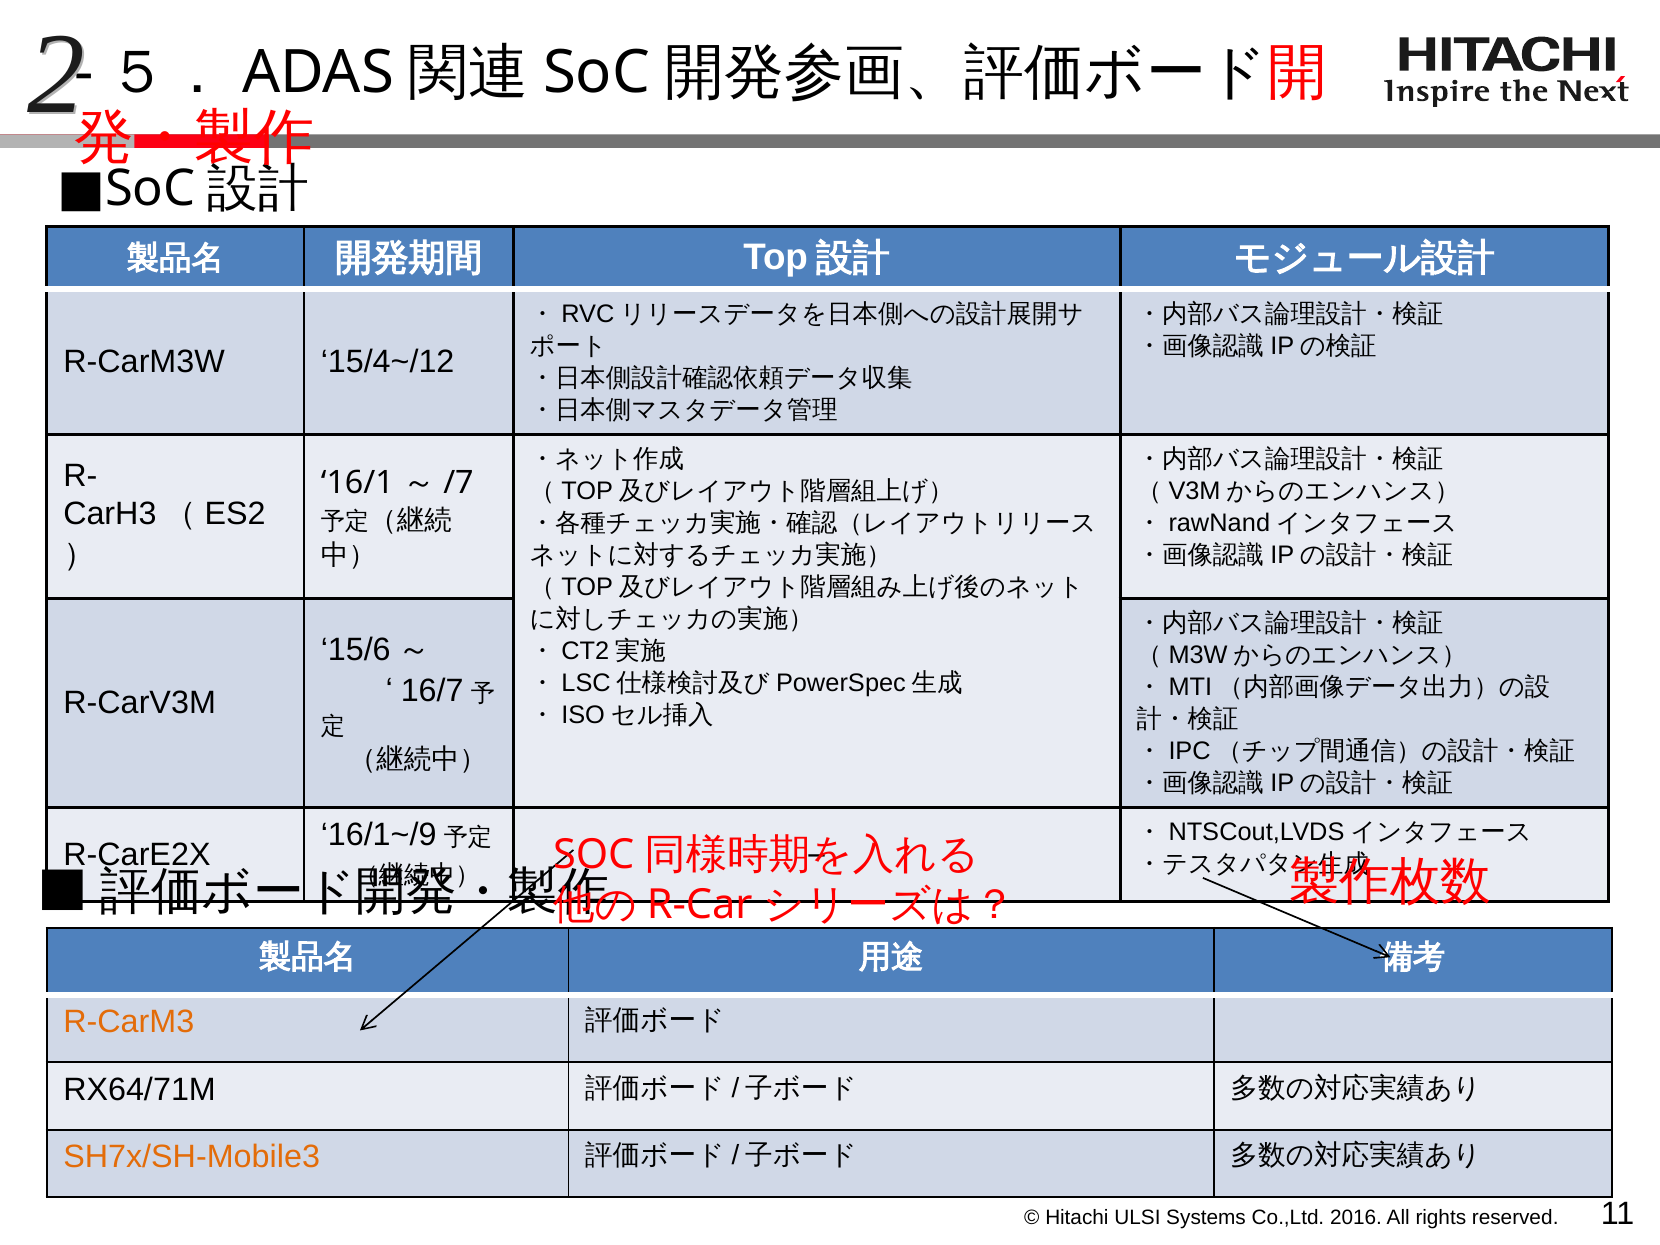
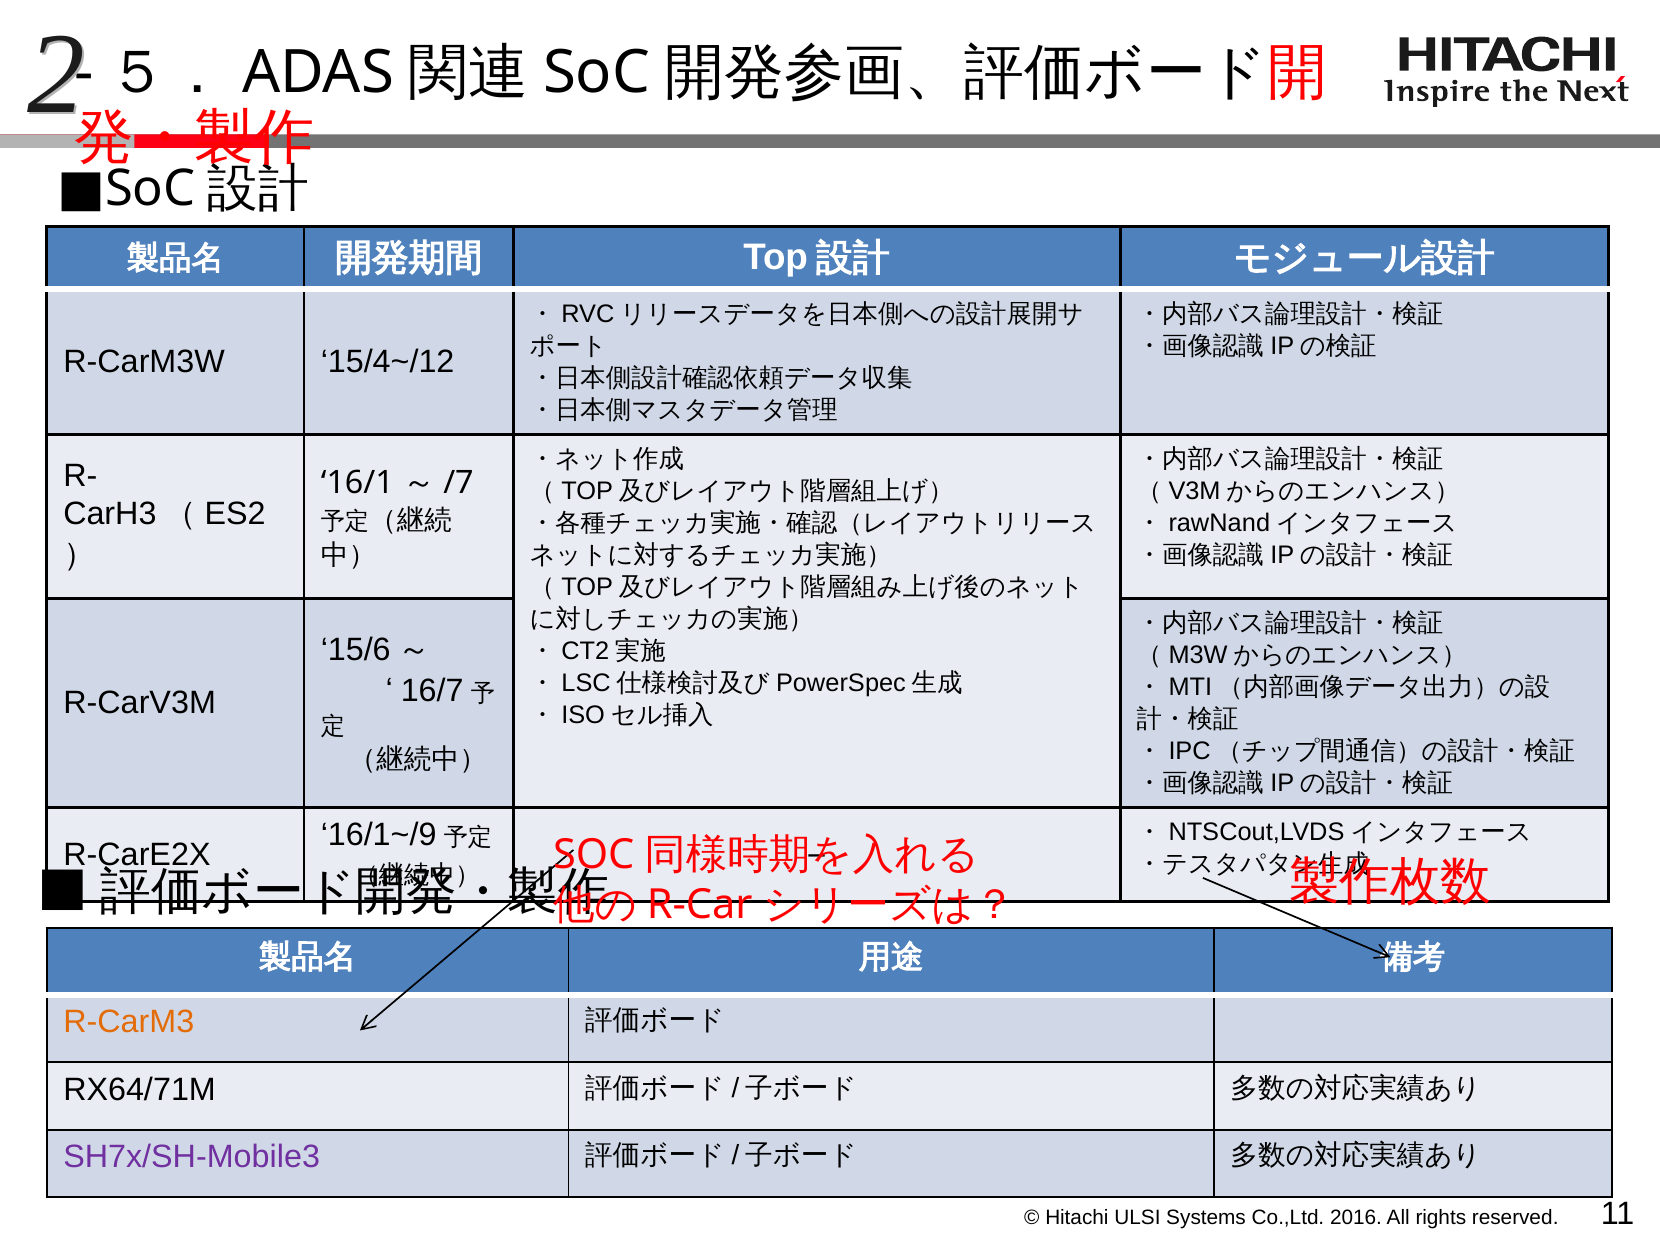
SH7x/SH-Mobile3 colour: orange -> purple
